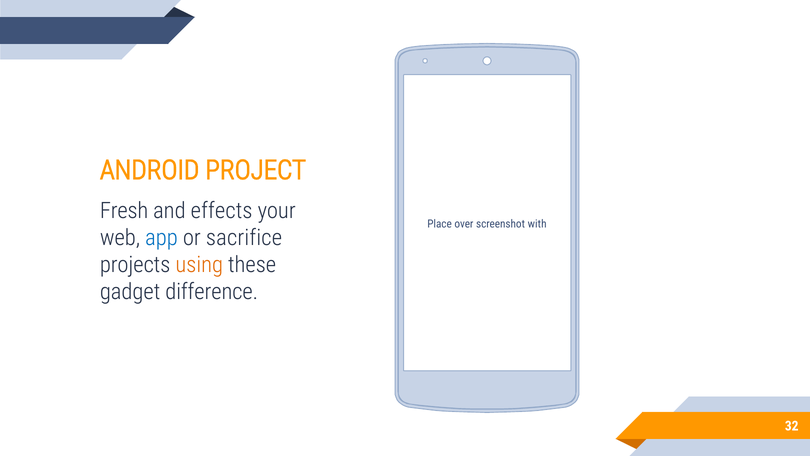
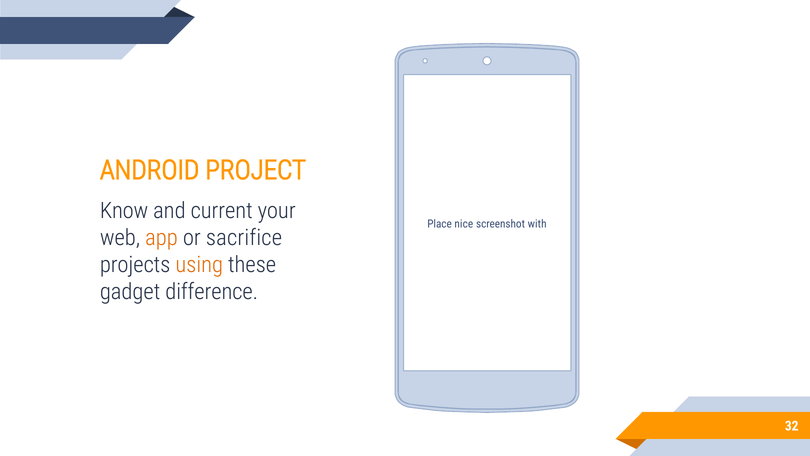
Fresh: Fresh -> Know
effects: effects -> current
over: over -> nice
app colour: blue -> orange
